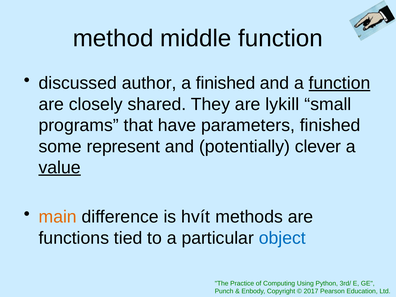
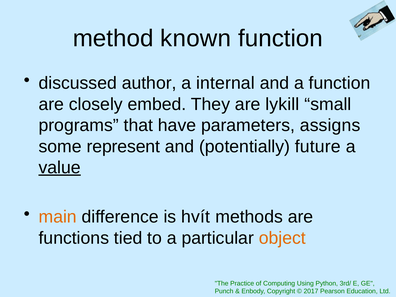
middle: middle -> known
a finished: finished -> internal
function at (340, 83) underline: present -> none
shared: shared -> embed
parameters finished: finished -> assigns
clever: clever -> future
object colour: blue -> orange
